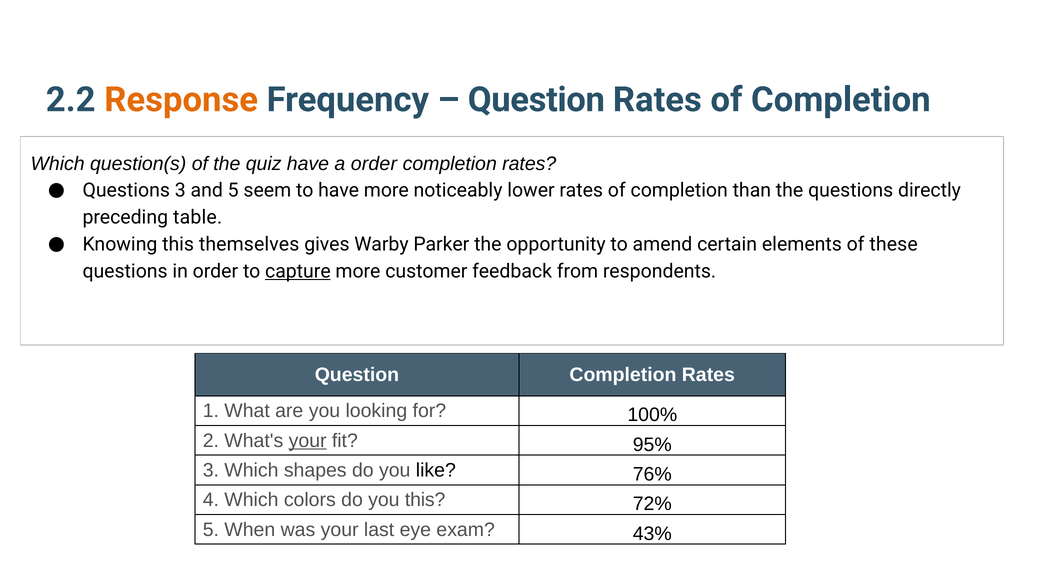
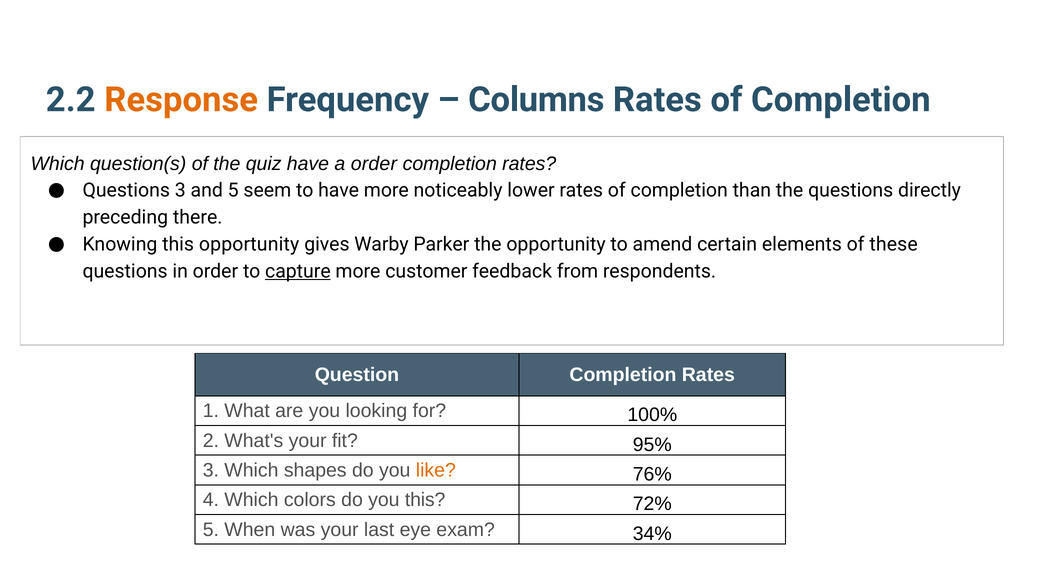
Question at (536, 100): Question -> Columns
table: table -> there
this themselves: themselves -> opportunity
your at (308, 440) underline: present -> none
like colour: black -> orange
43%: 43% -> 34%
